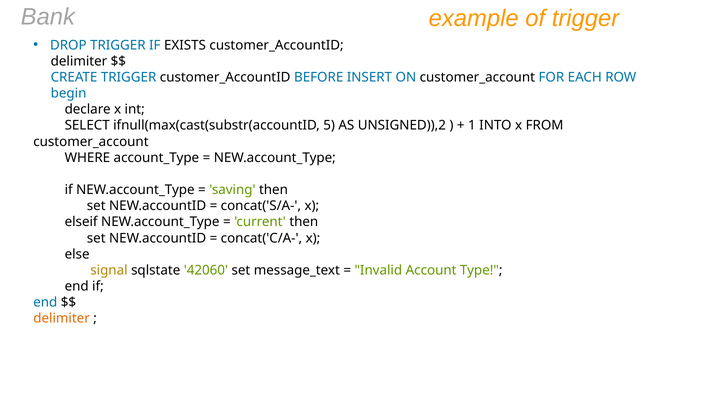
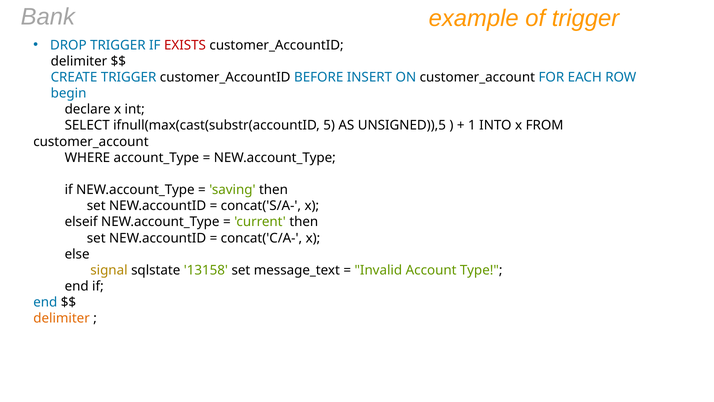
EXISTS colour: black -> red
UNSIGNED)),2: UNSIGNED)),2 -> UNSIGNED)),5
42060: 42060 -> 13158
